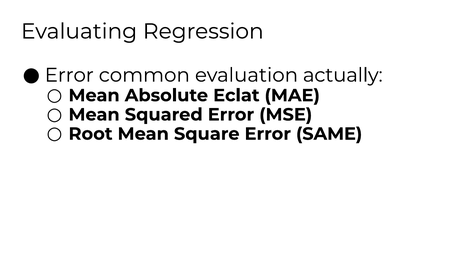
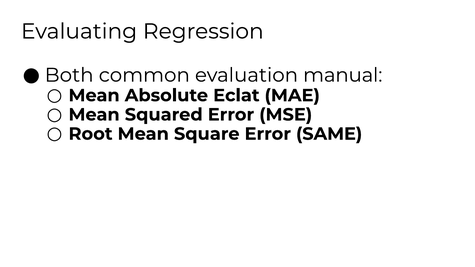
Error at (69, 75): Error -> Both
actually: actually -> manual
